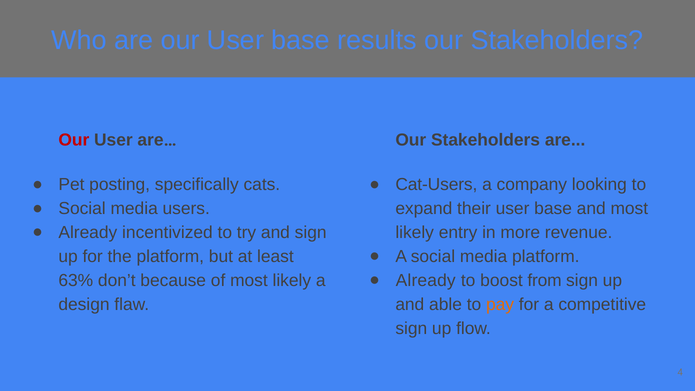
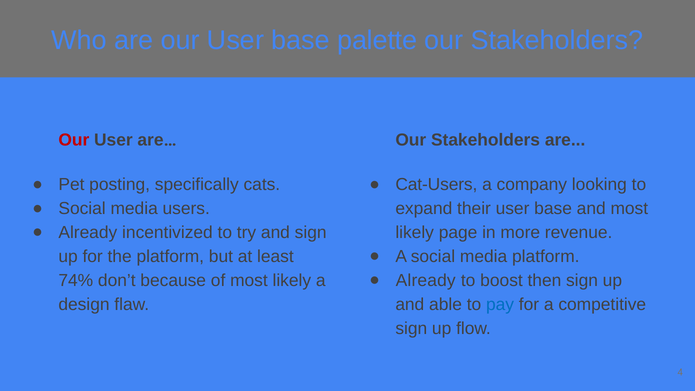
results: results -> palette
entry: entry -> page
from: from -> then
63%: 63% -> 74%
pay colour: orange -> blue
